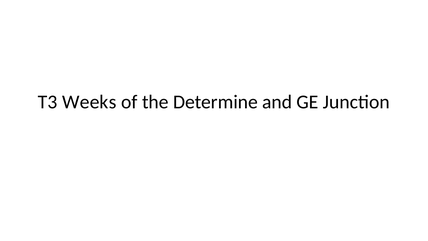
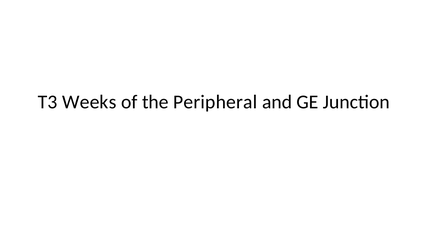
Determine: Determine -> Peripheral
